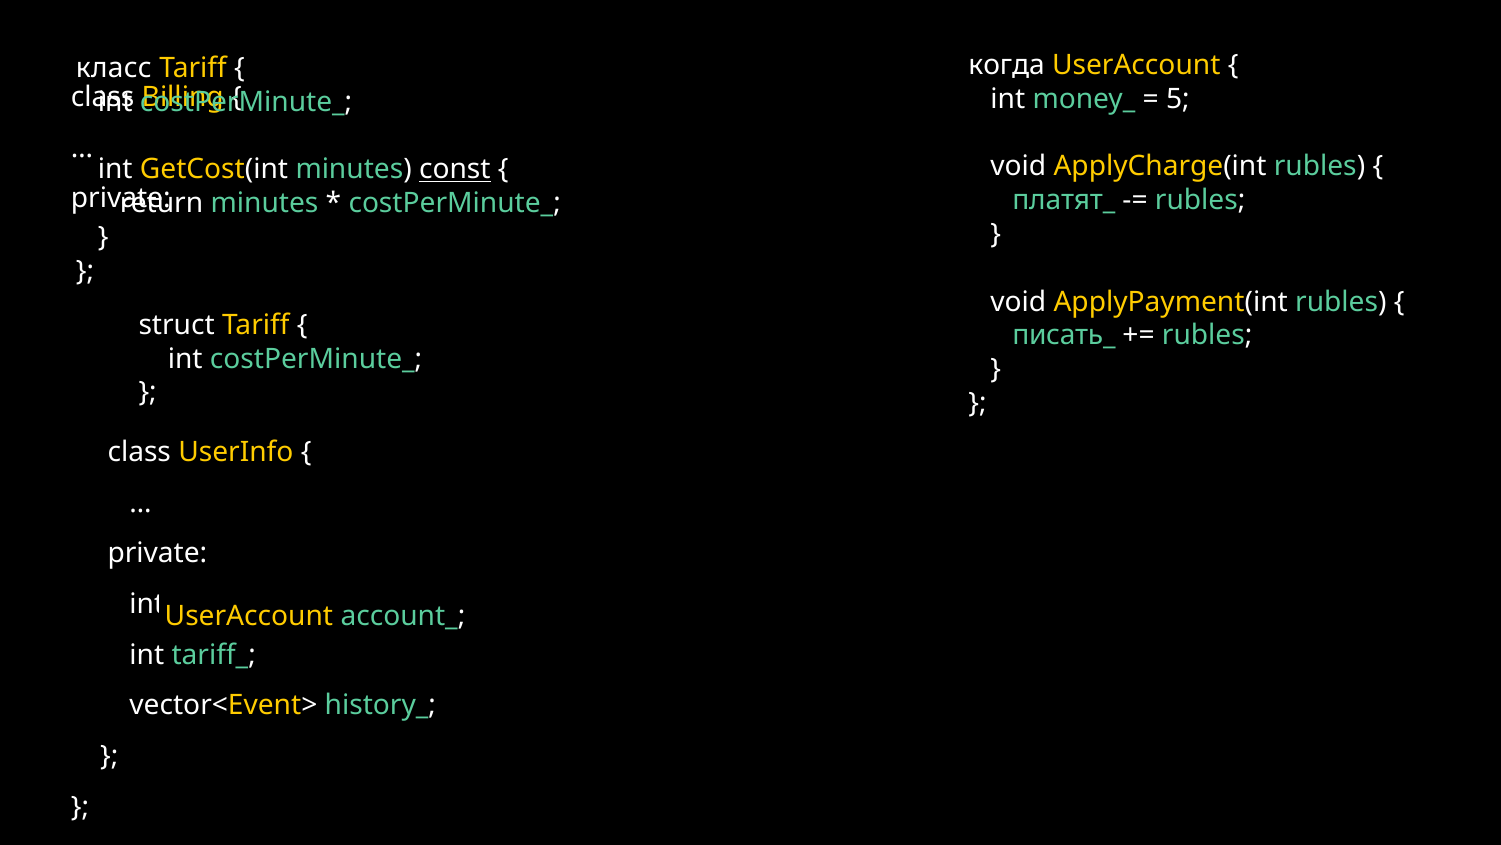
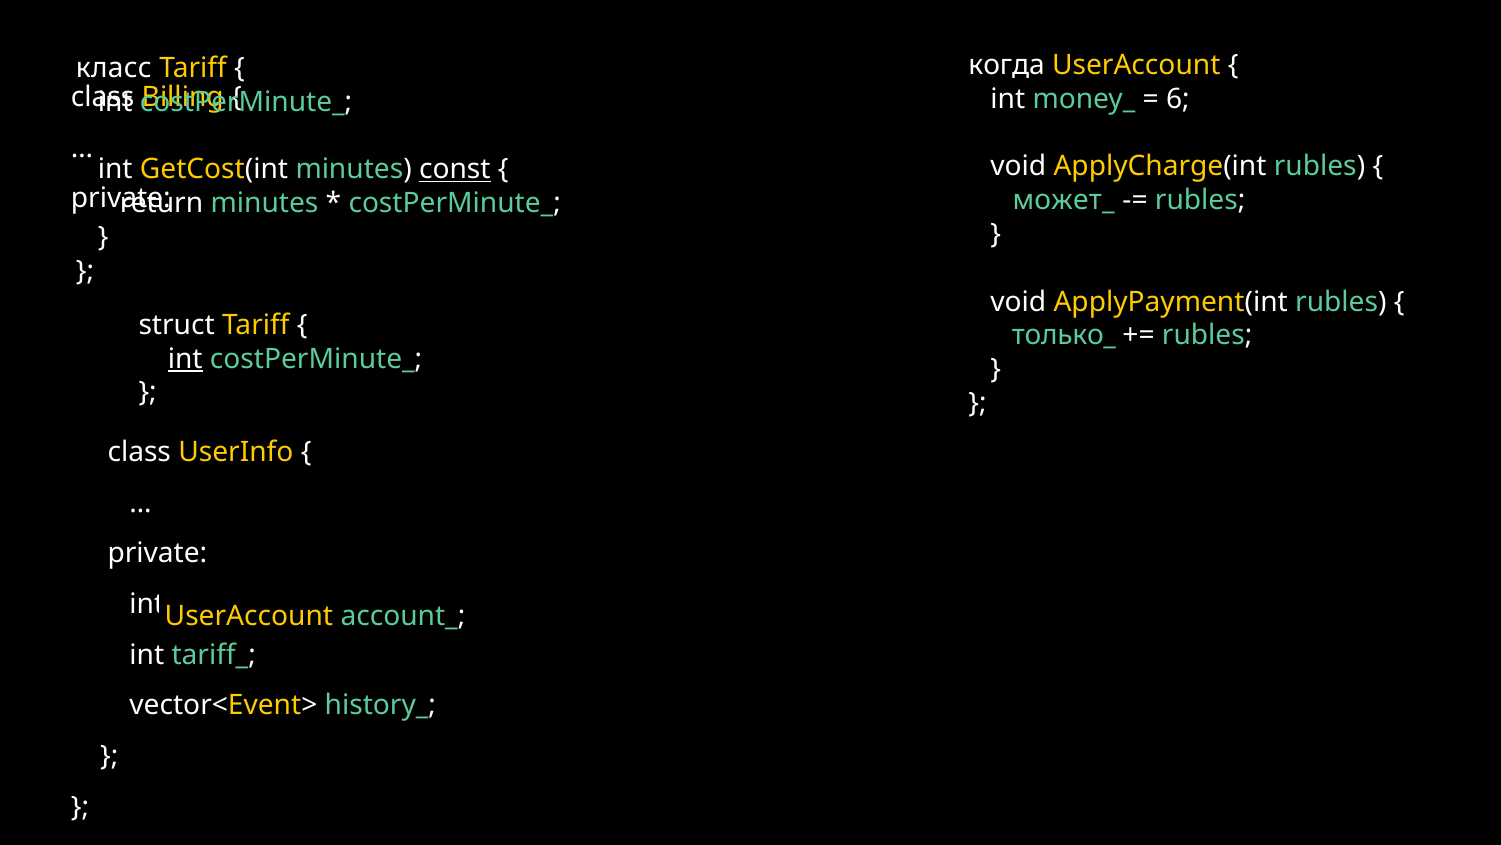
5: 5 -> 6
платят_: платят_ -> может_
писать_: писать_ -> только_
int at (185, 359) underline: none -> present
